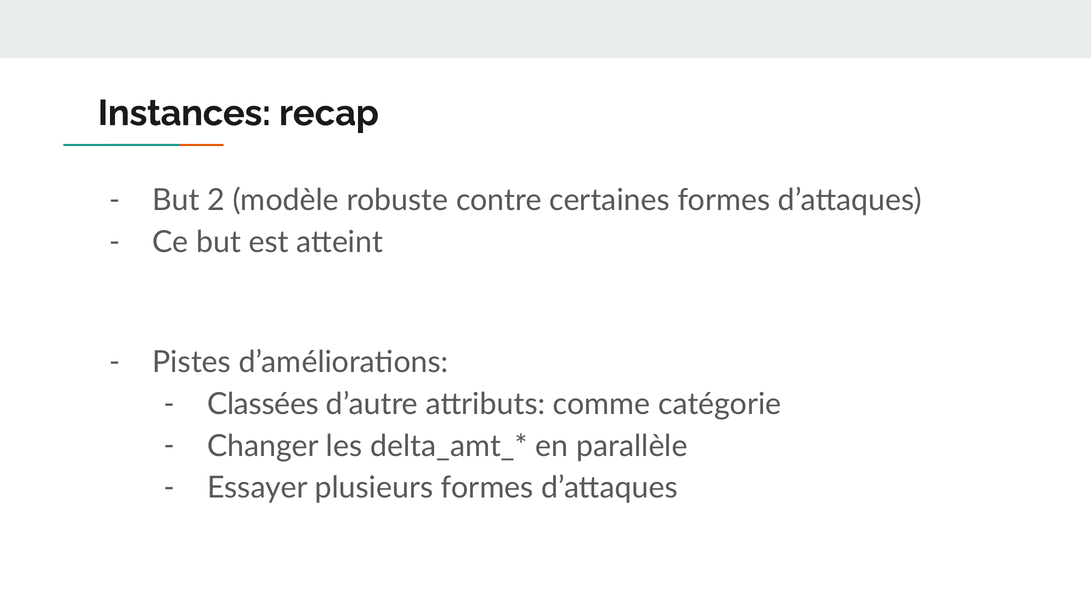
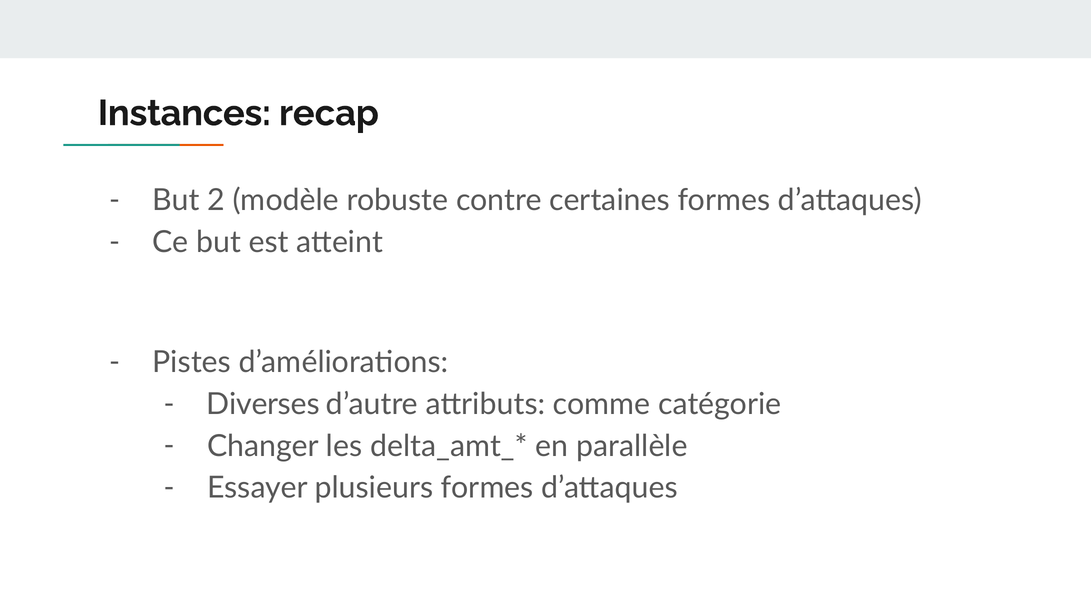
Classées: Classées -> Diverses
